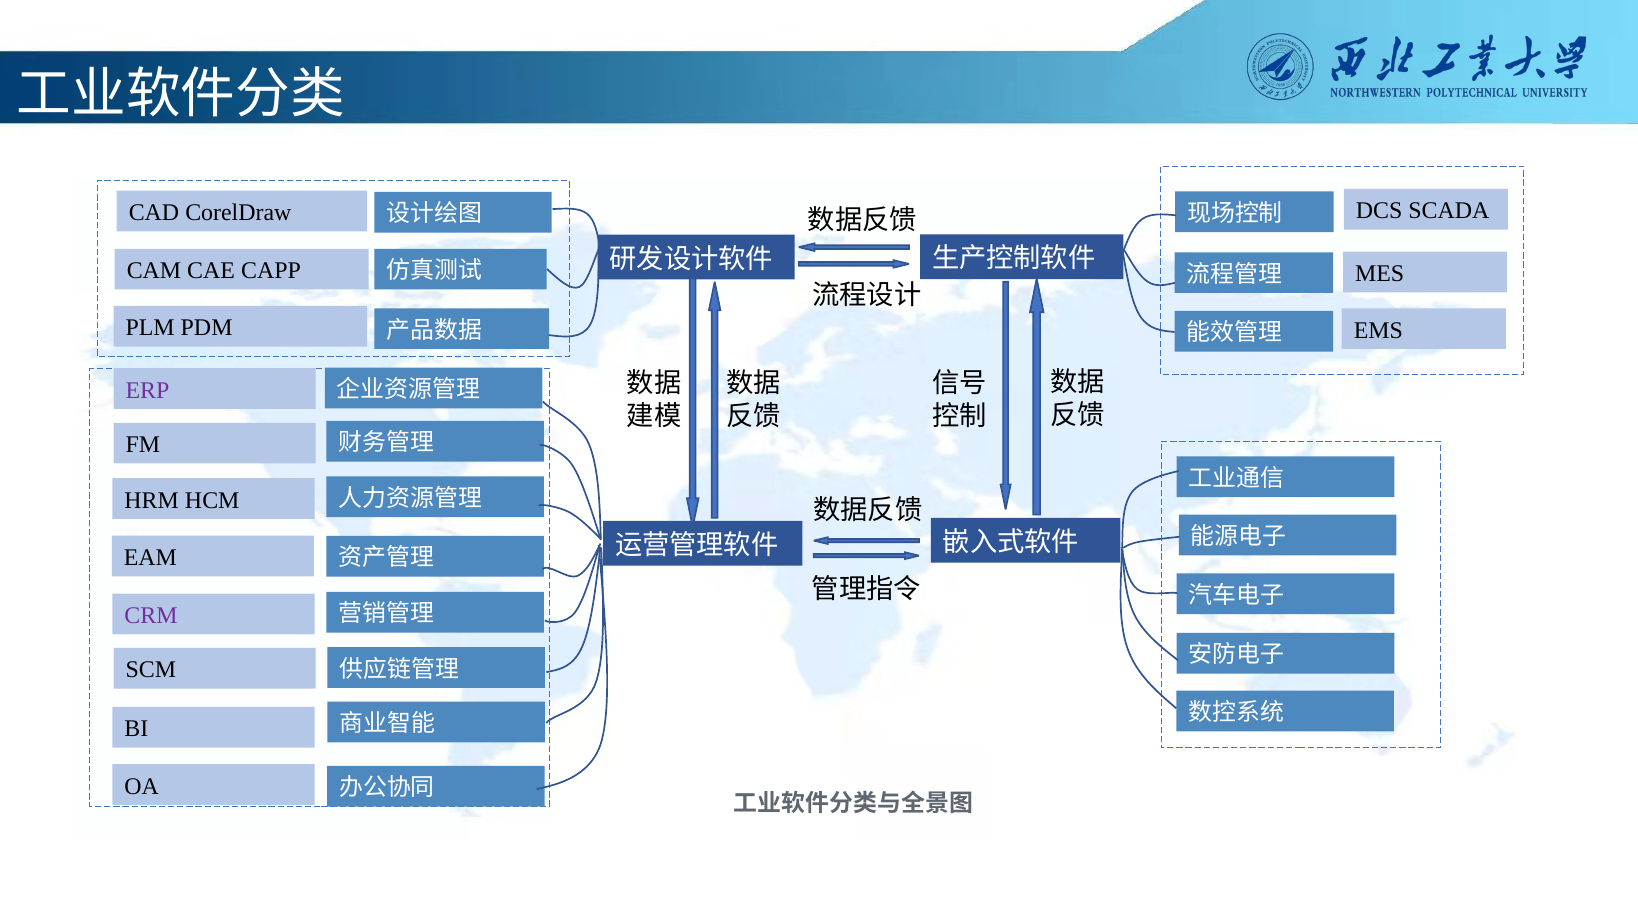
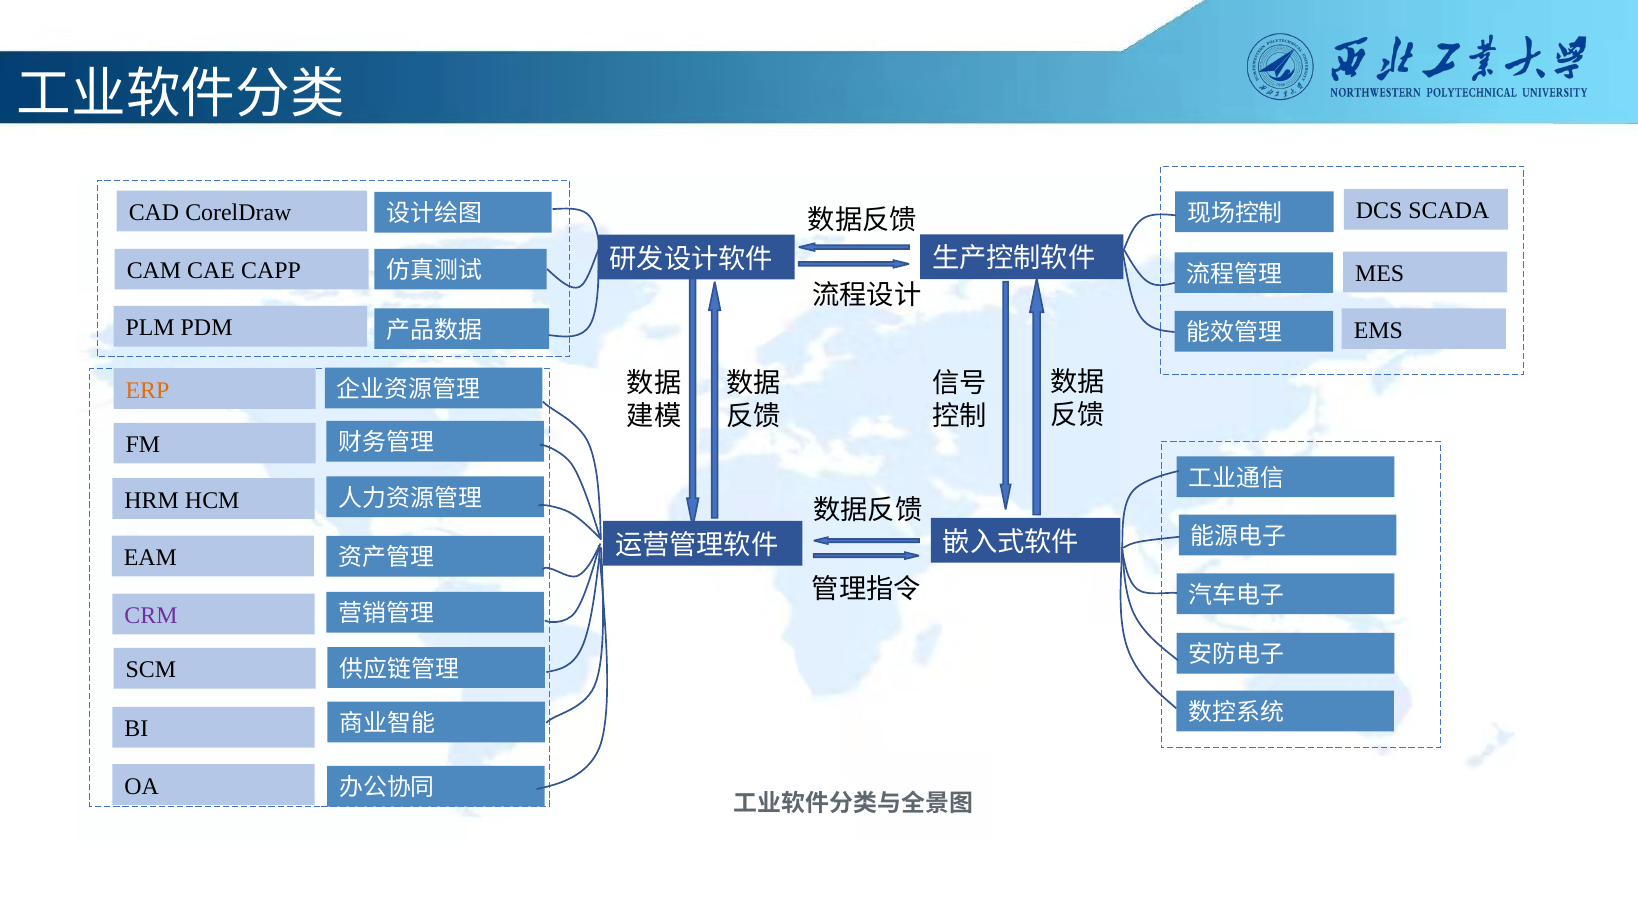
ERP colour: purple -> orange
